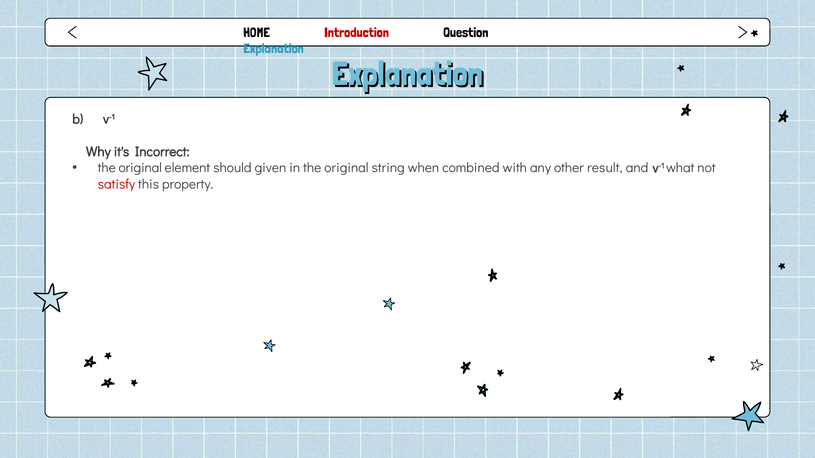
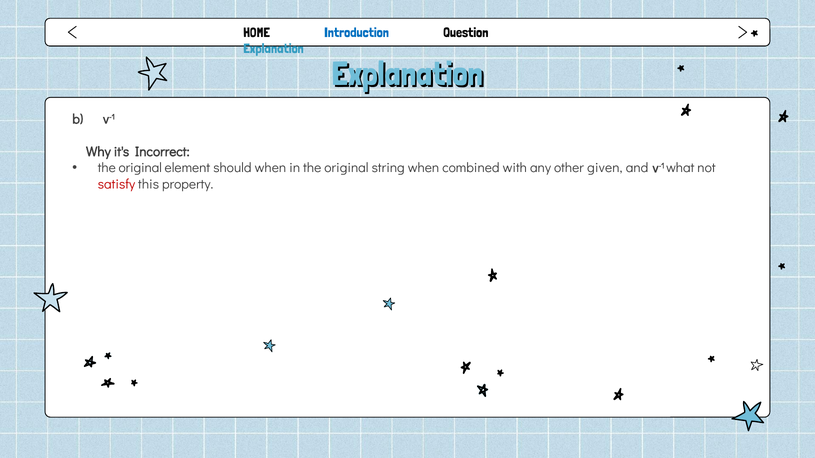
Introduction colour: red -> blue
should given: given -> when
result: result -> given
